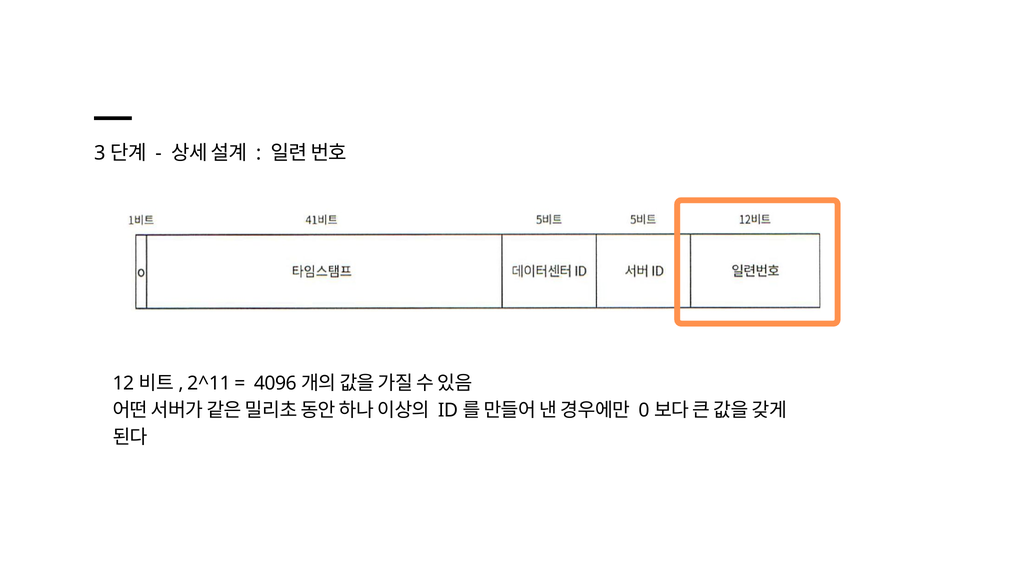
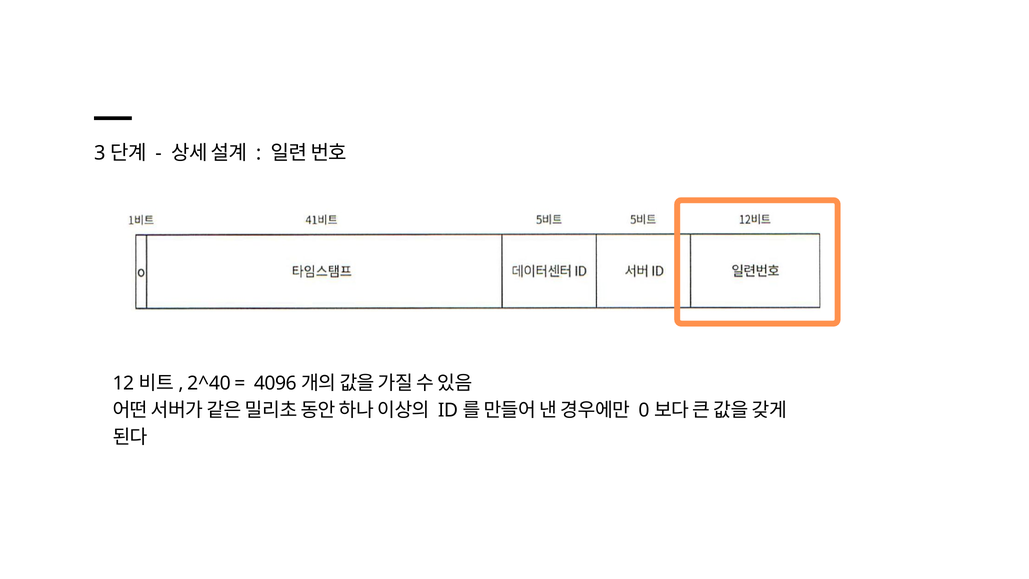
2^11: 2^11 -> 2^40
